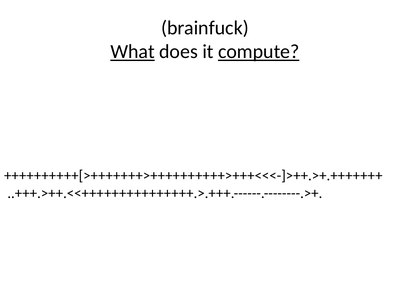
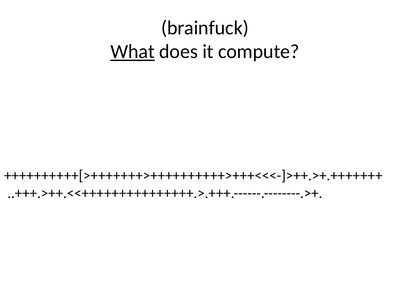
compute underline: present -> none
